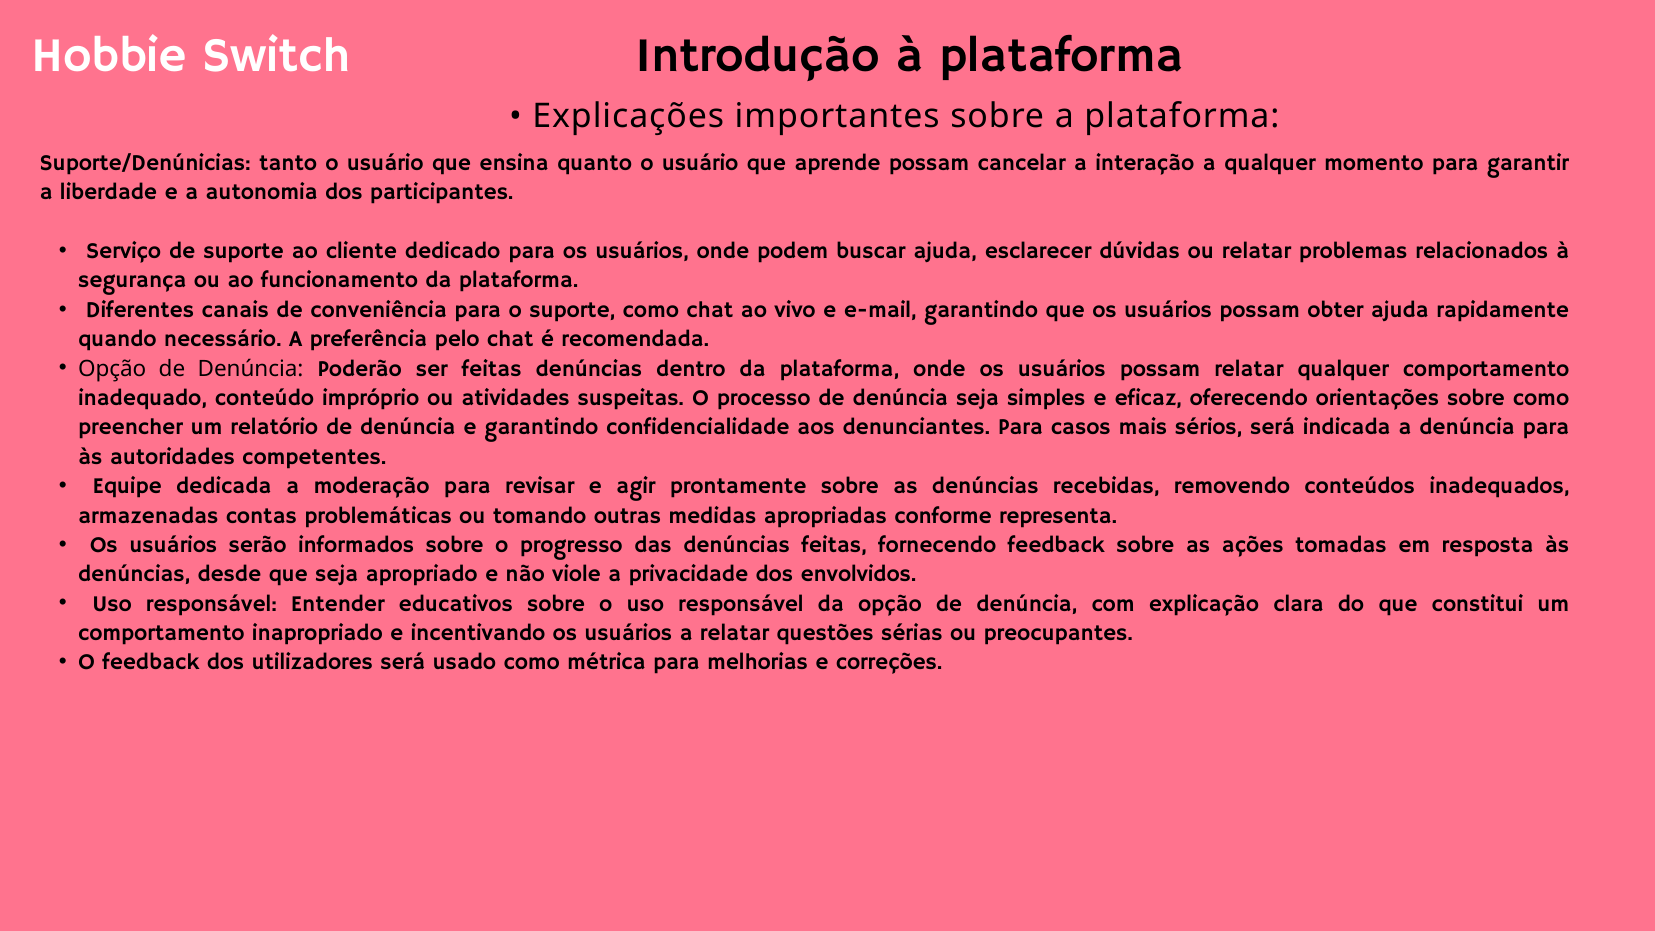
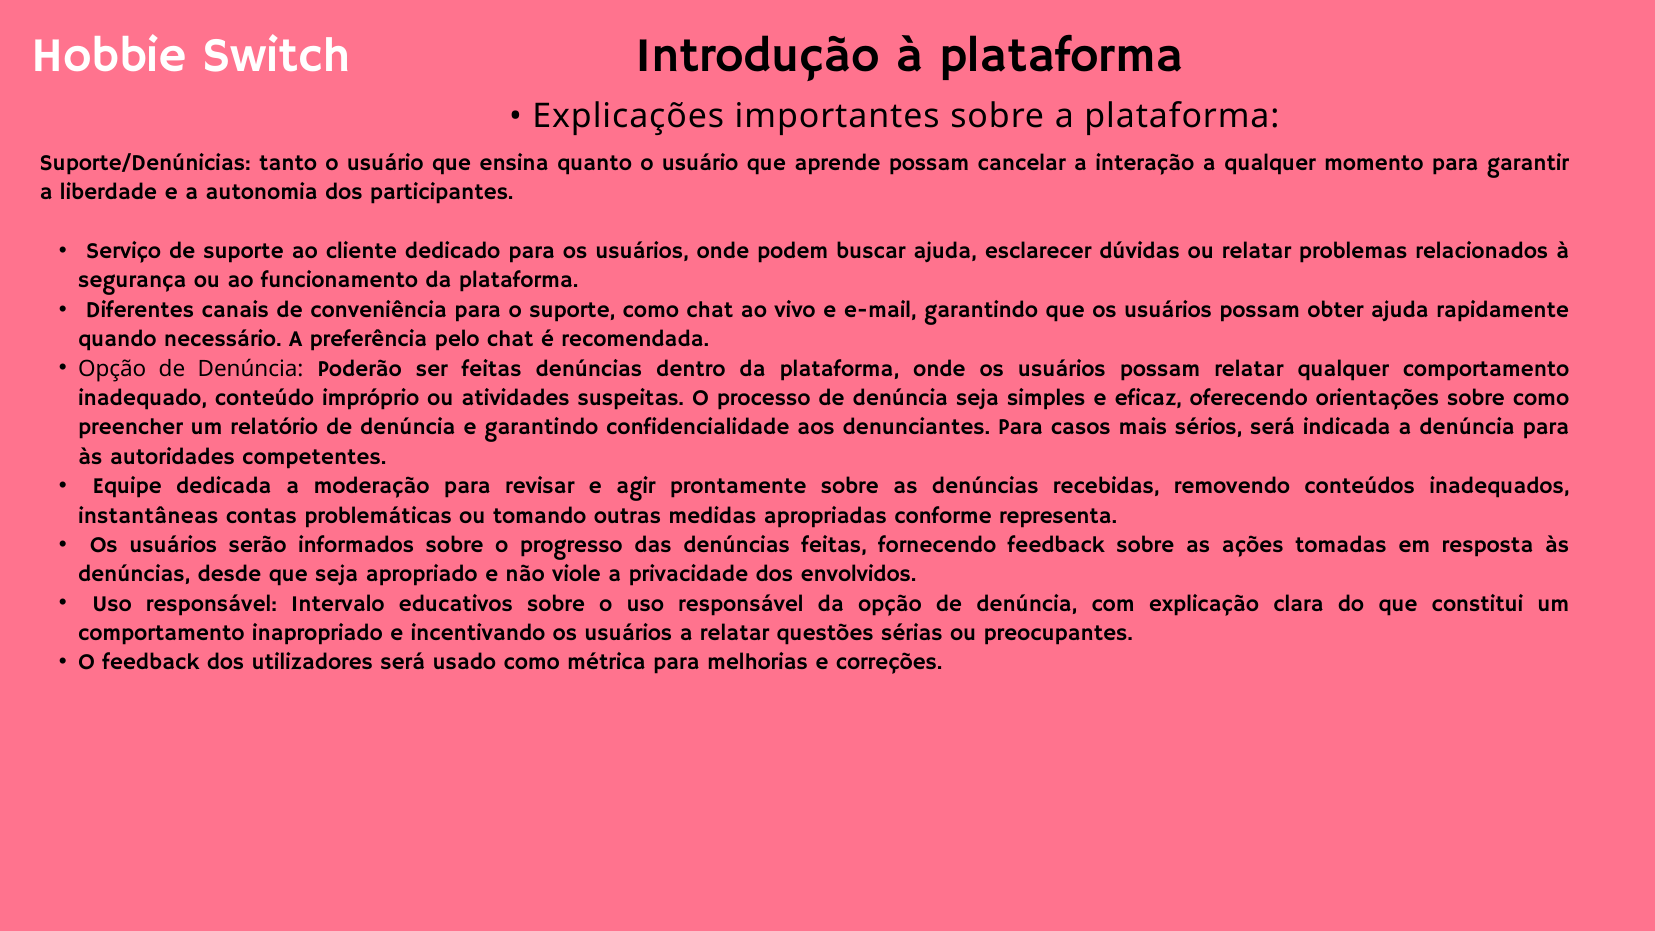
armazenadas: armazenadas -> instantâneas
Entender: Entender -> Intervalo
